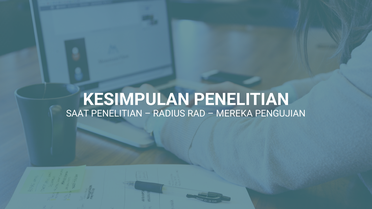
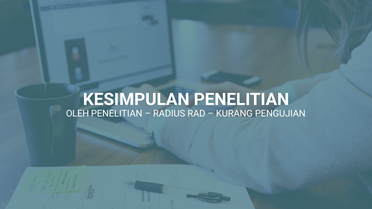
SAAT: SAAT -> OLEH
MEREKA: MEREKA -> KURANG
